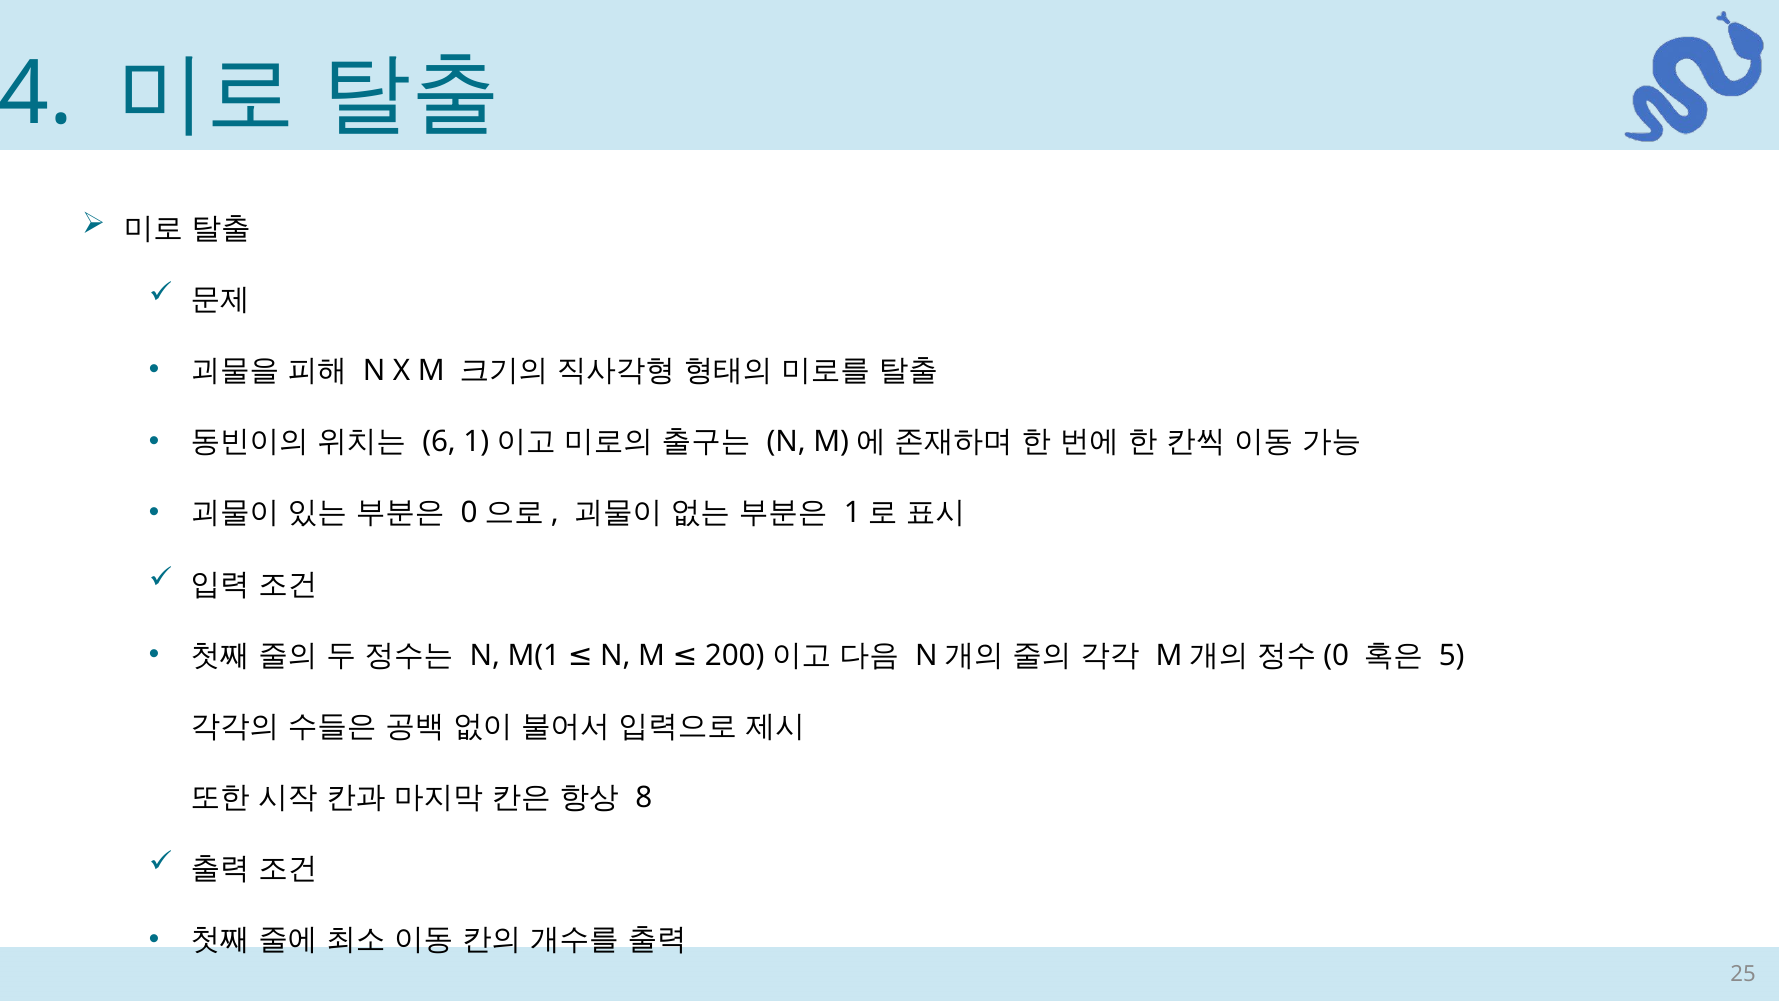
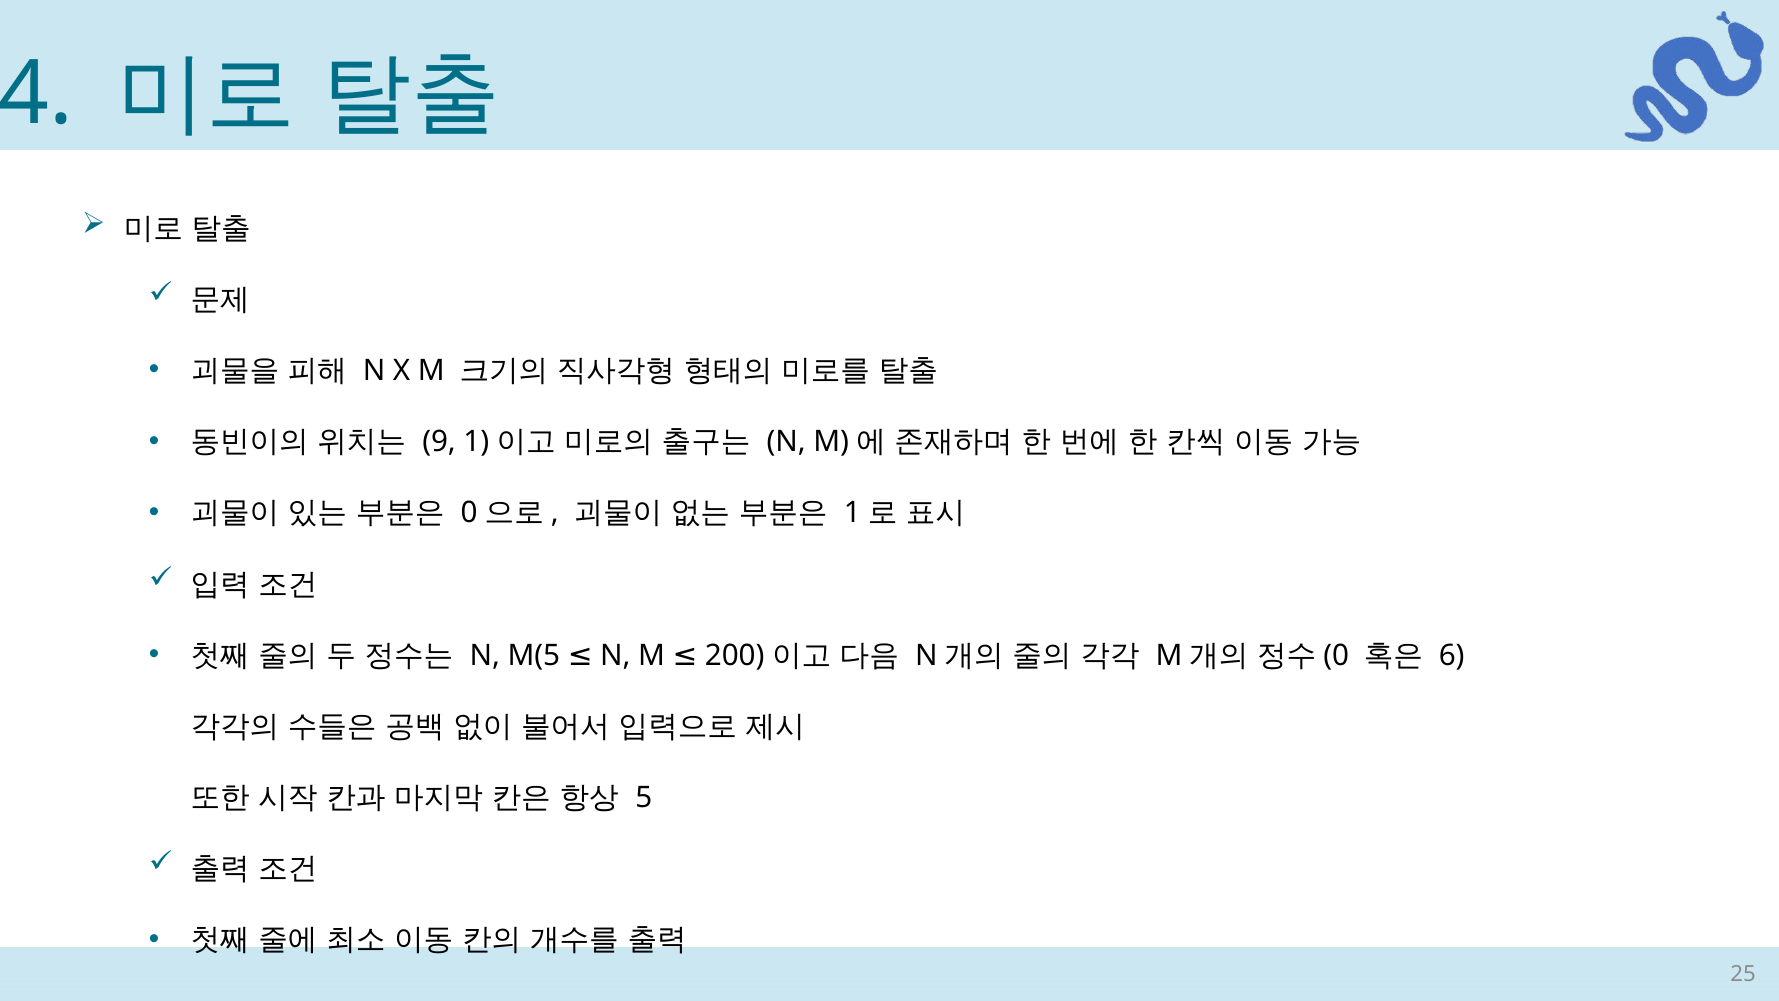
6: 6 -> 9
M(1: M(1 -> M(5
5: 5 -> 6
8: 8 -> 5
